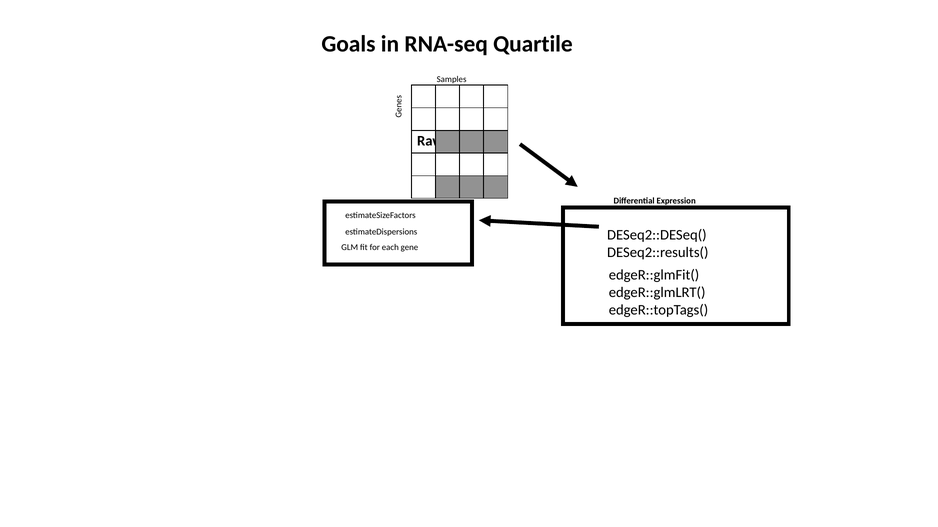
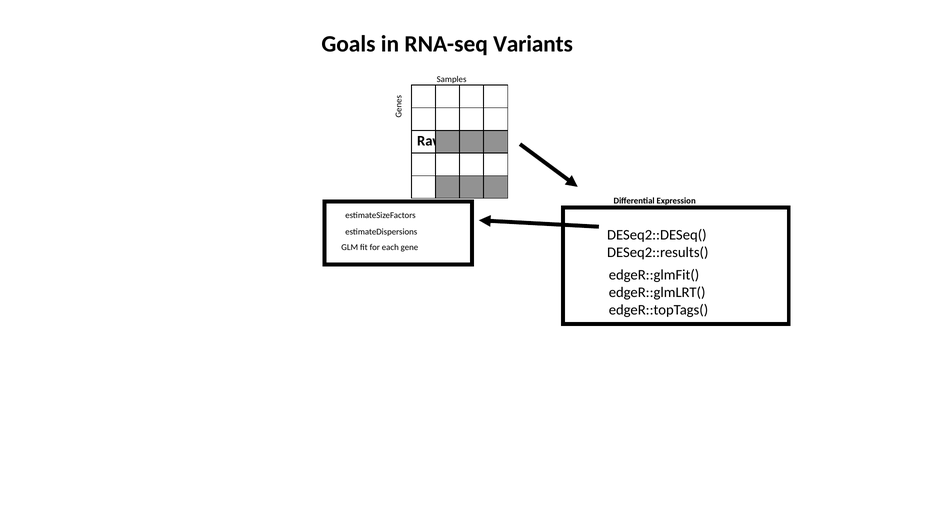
Quartile: Quartile -> Variants
